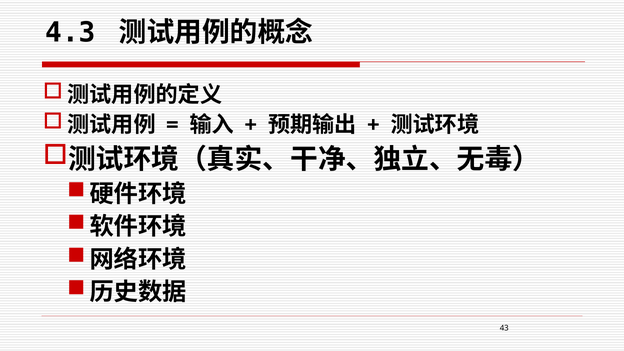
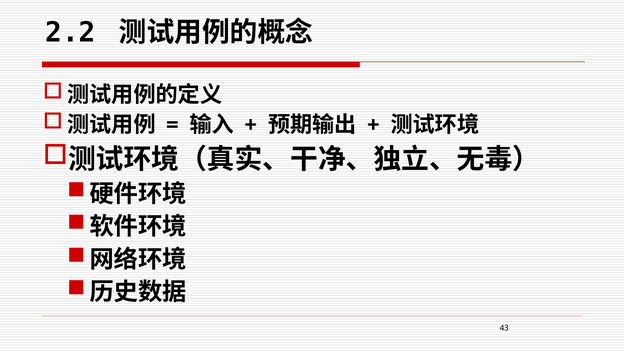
4.3: 4.3 -> 2.2
